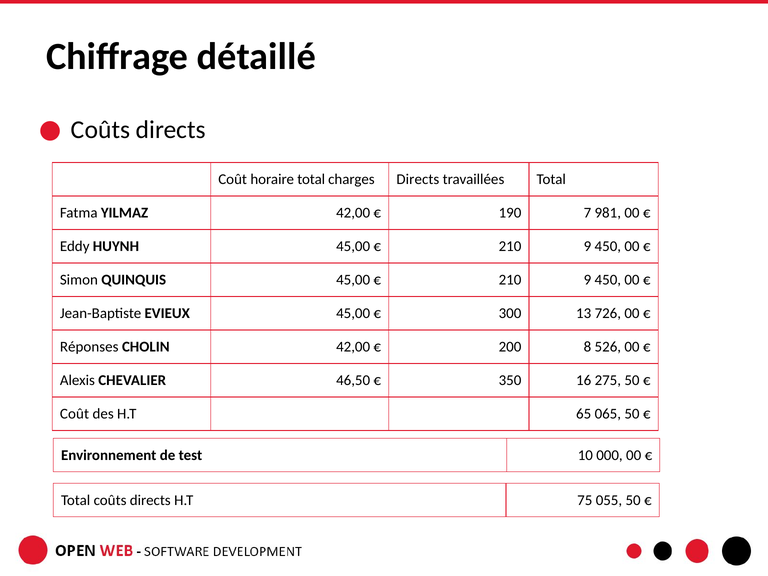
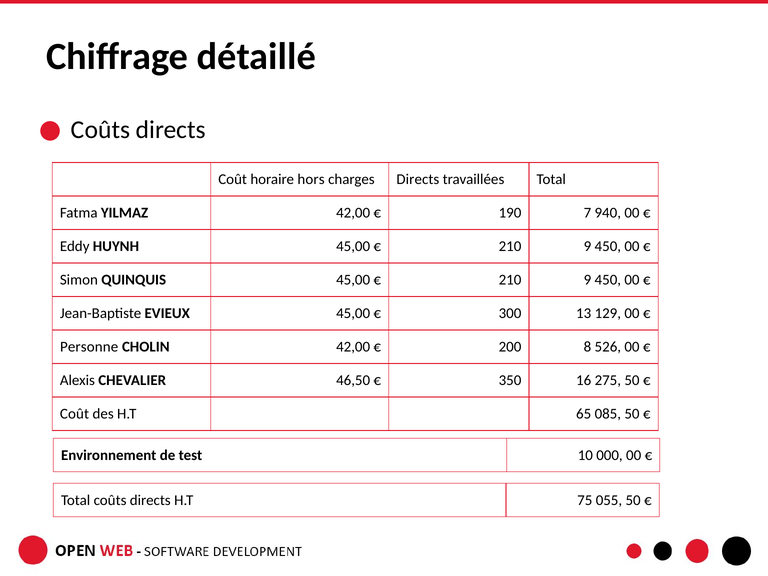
horaire total: total -> hors
981: 981 -> 940
726: 726 -> 129
Réponses: Réponses -> Personne
065: 065 -> 085
